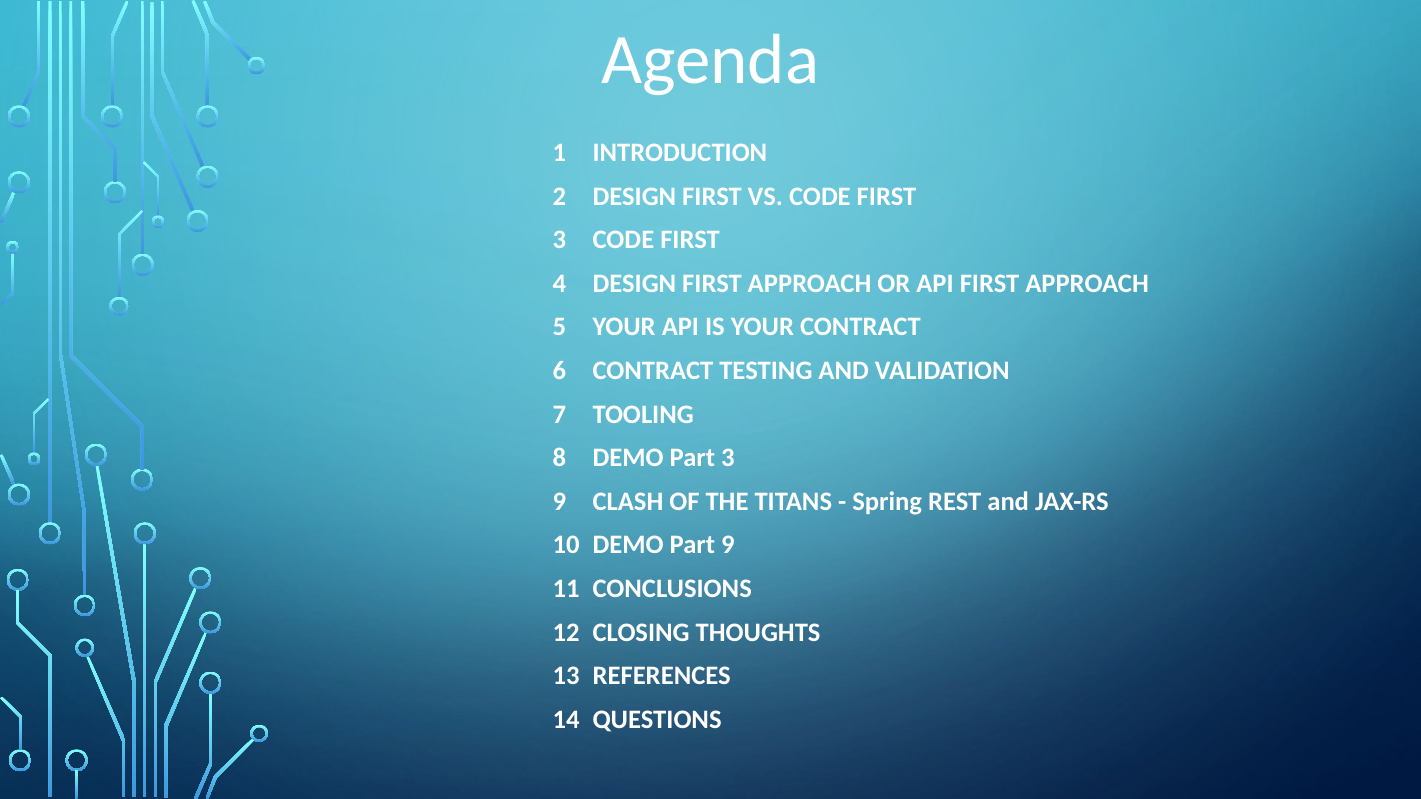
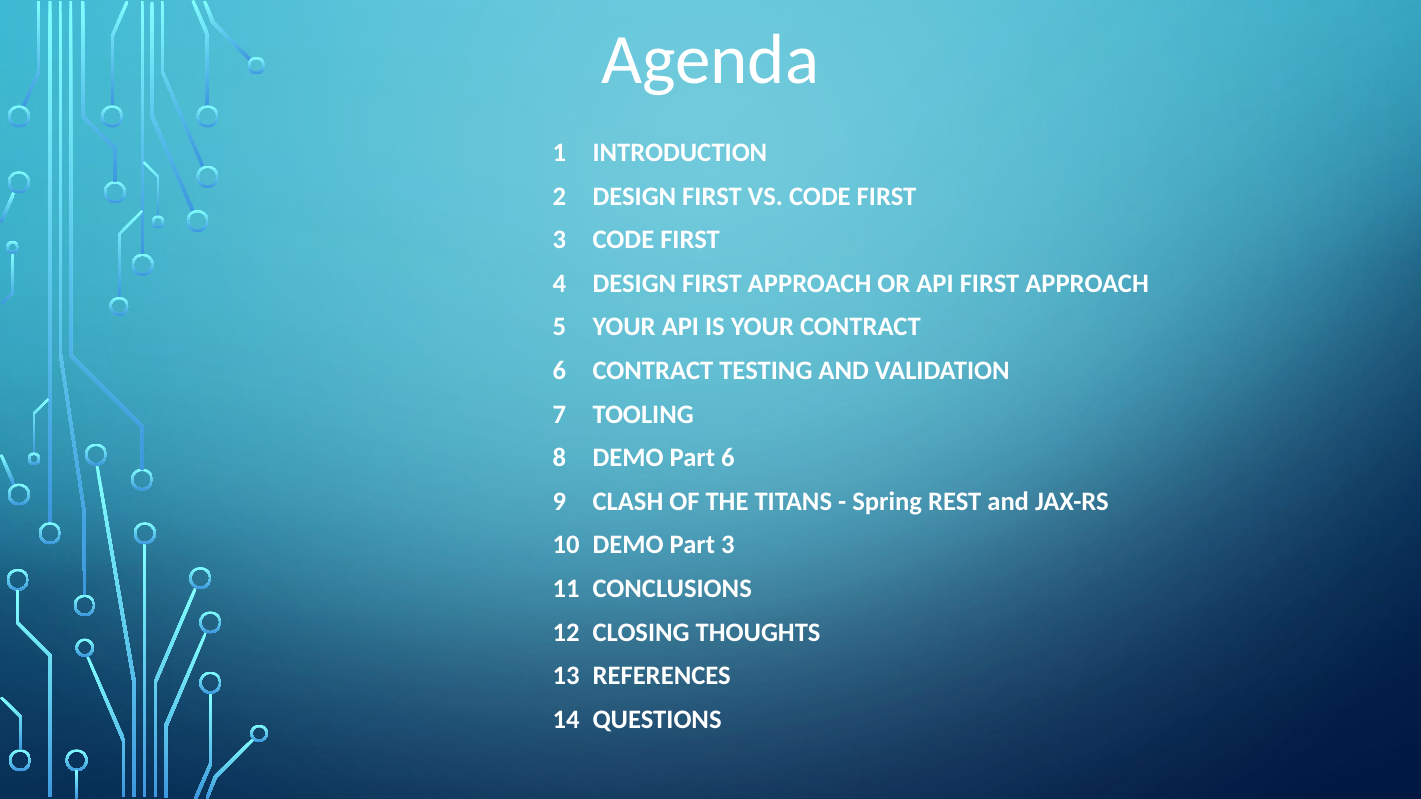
Part 3: 3 -> 6
Part 9: 9 -> 3
